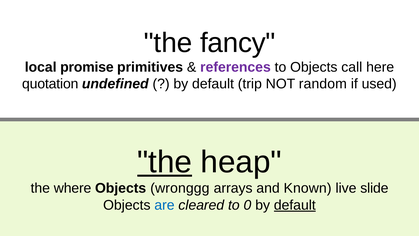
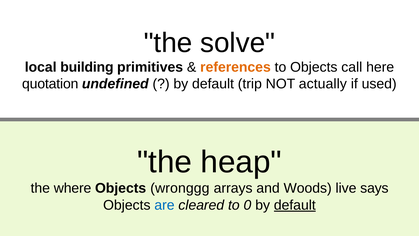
fancy: fancy -> solve
promise: promise -> building
references colour: purple -> orange
random: random -> actually
the at (165, 162) underline: present -> none
Known: Known -> Woods
slide: slide -> says
